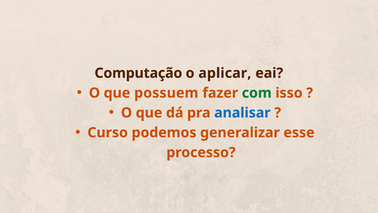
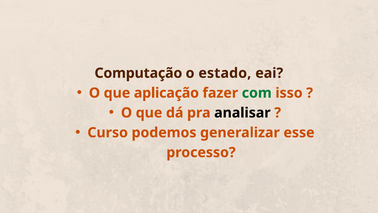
aplicar: aplicar -> estado
possuem: possuem -> aplicação
analisar colour: blue -> black
